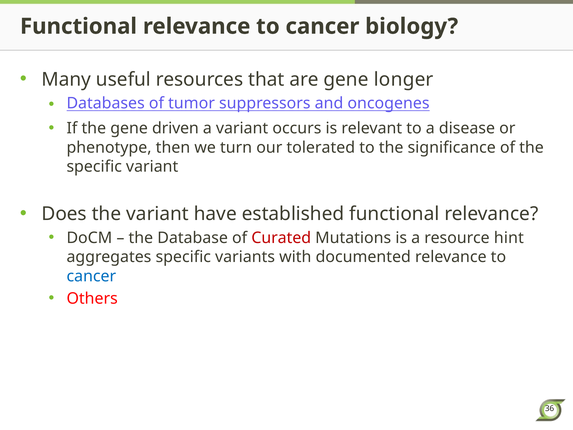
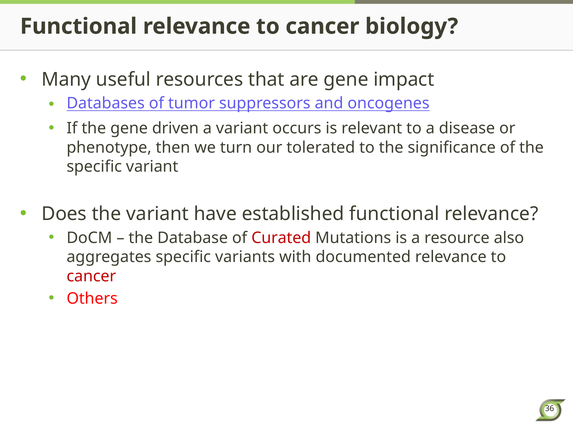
longer: longer -> impact
hint: hint -> also
cancer at (91, 276) colour: blue -> red
